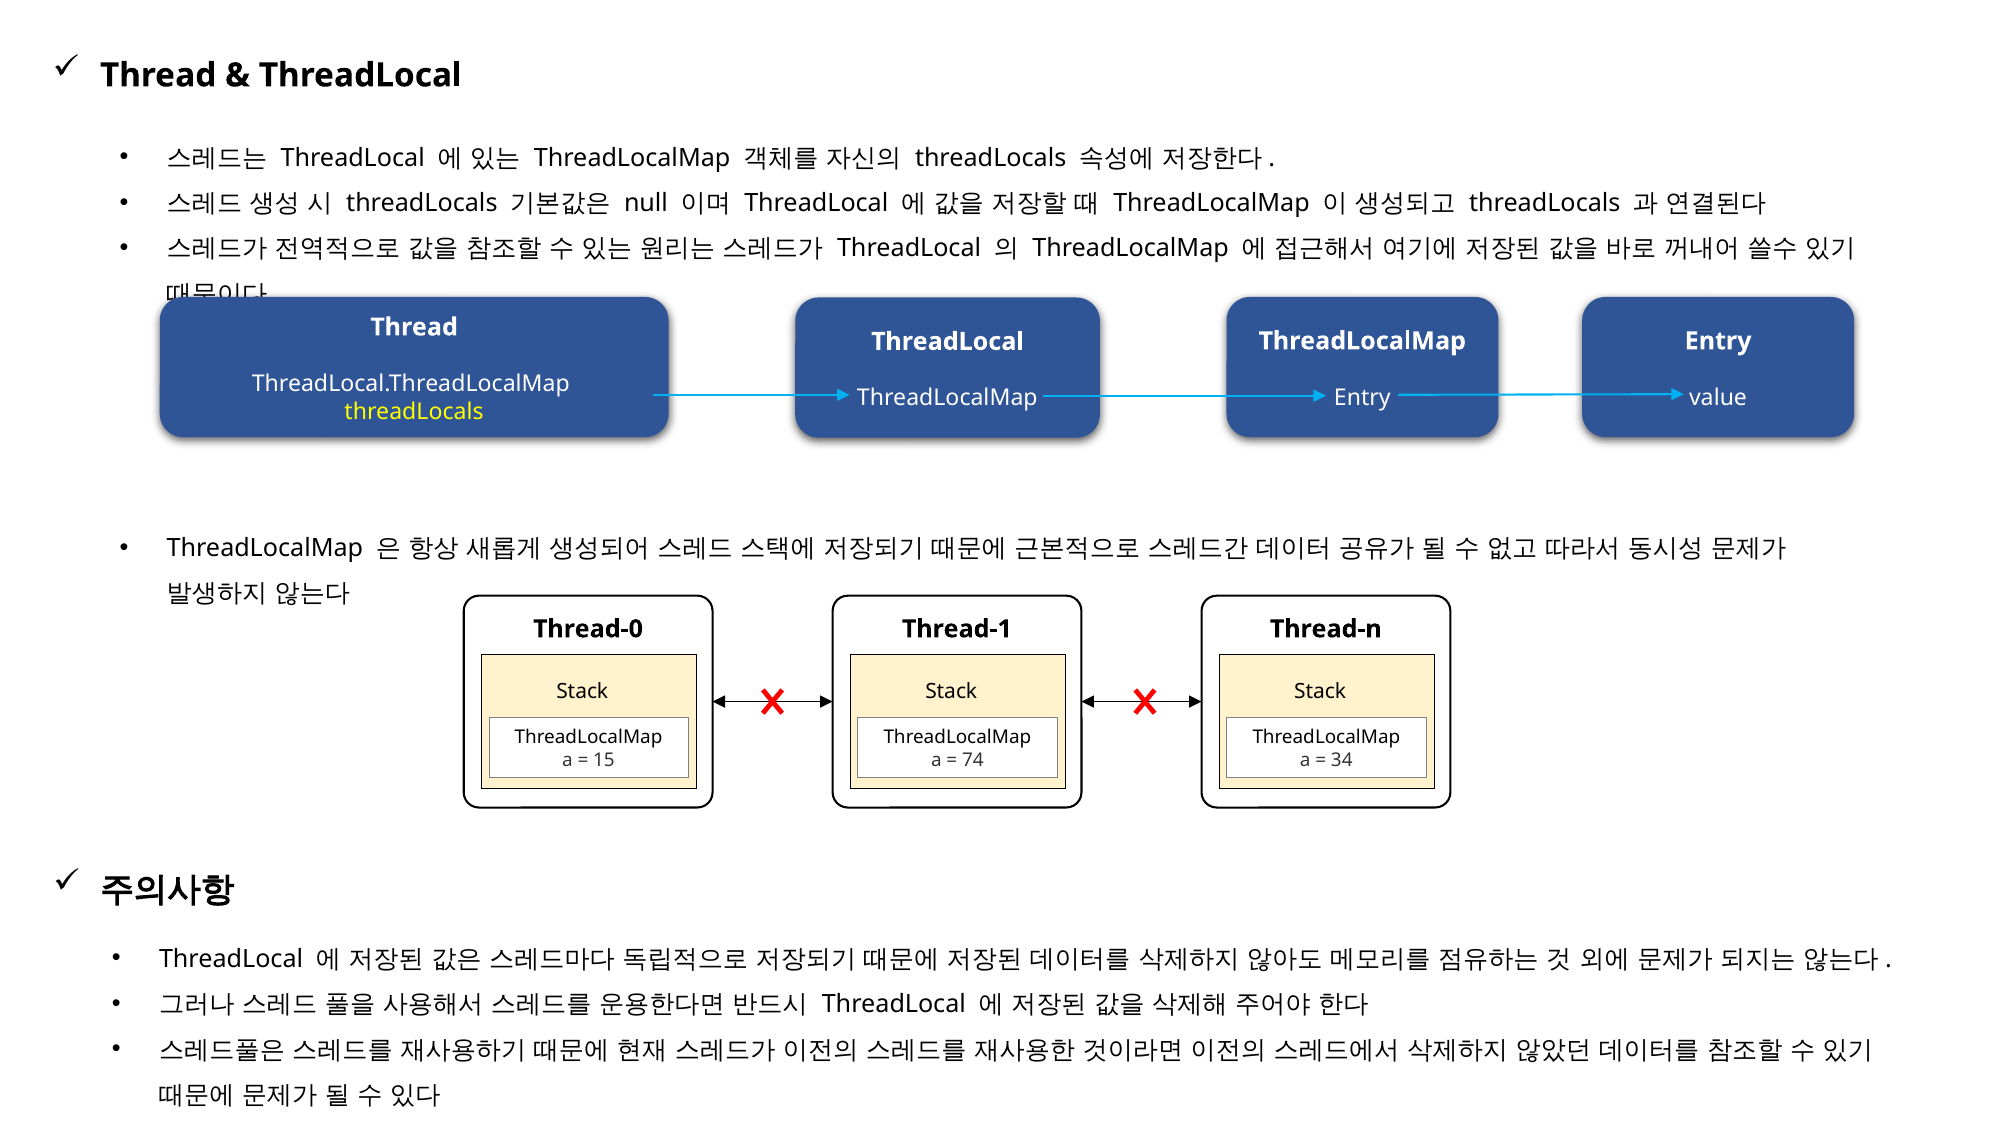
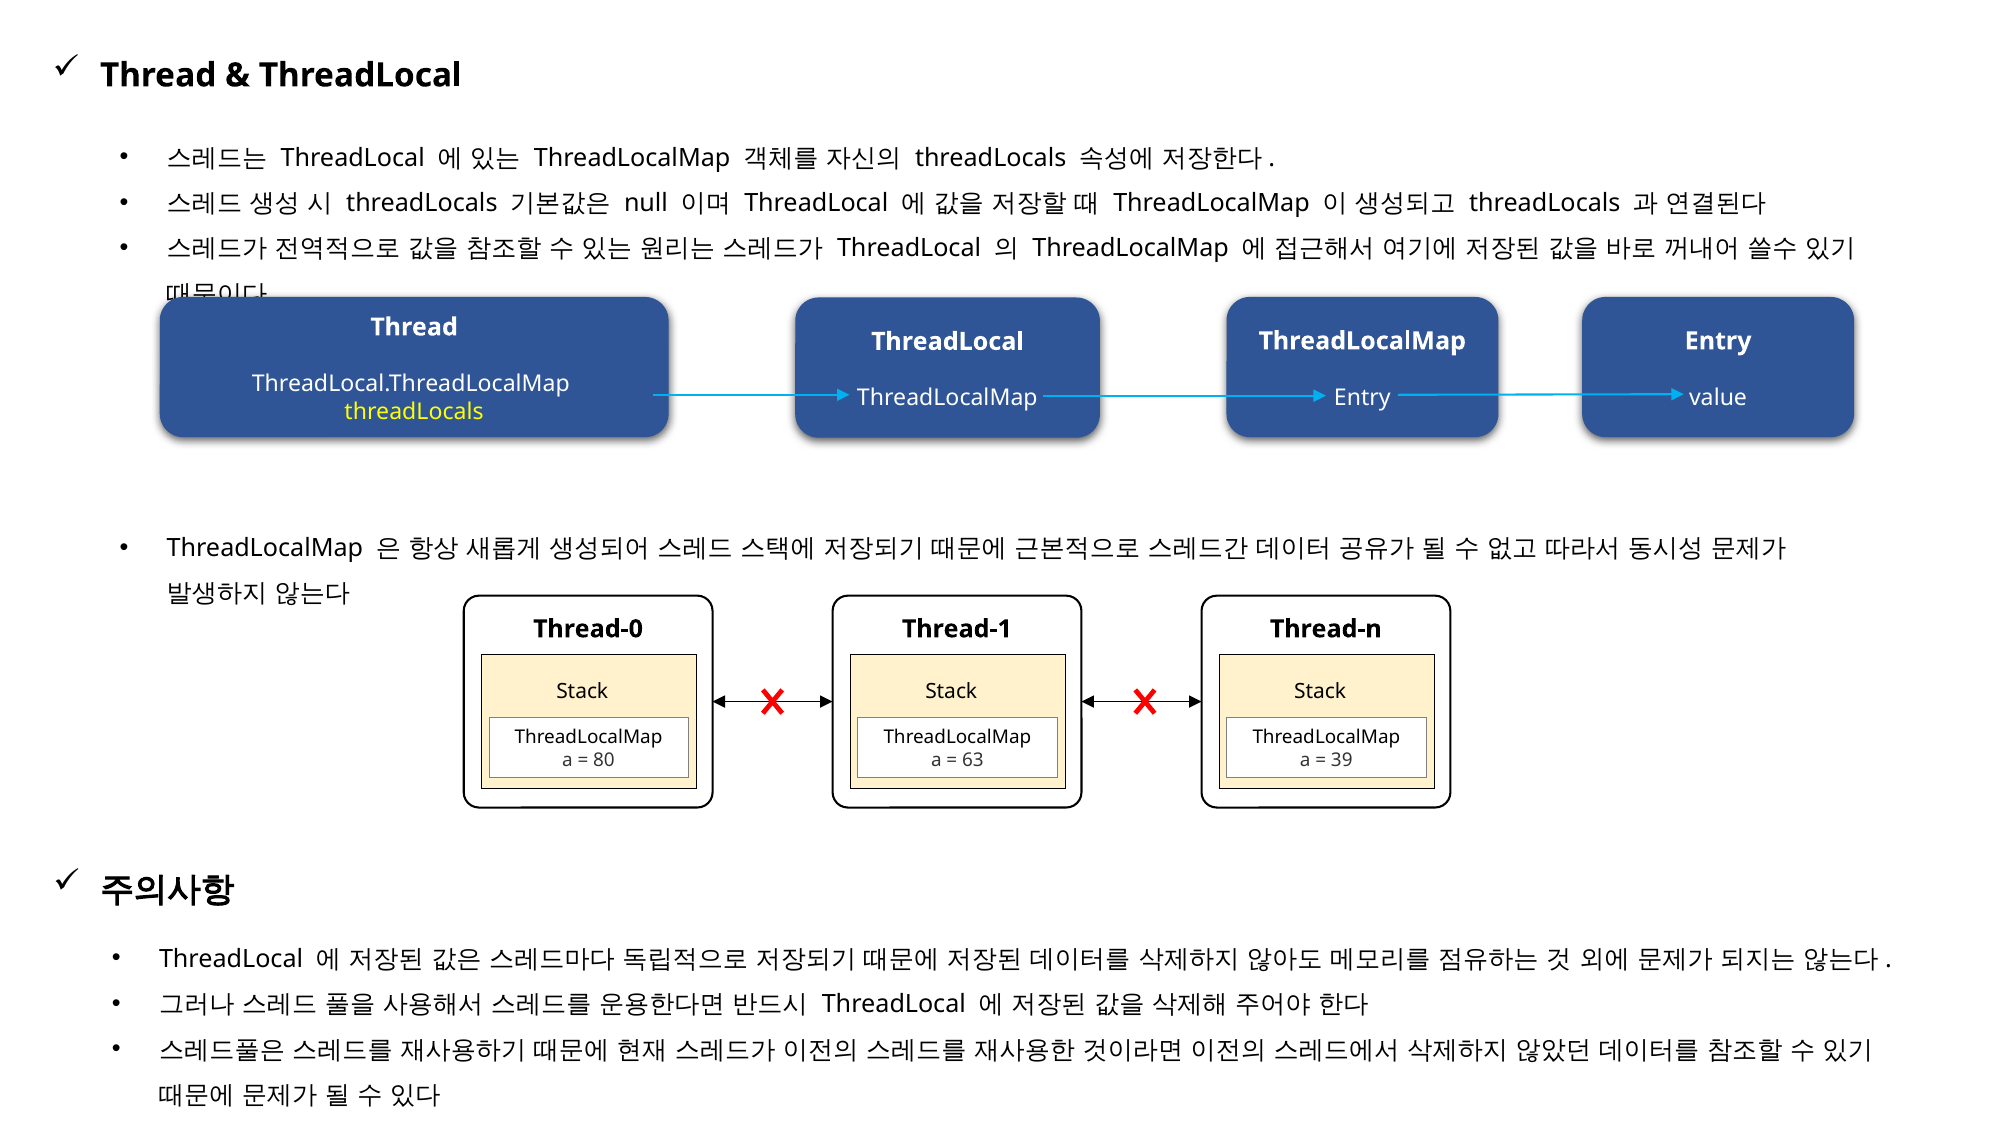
15: 15 -> 80
74: 74 -> 63
34: 34 -> 39
